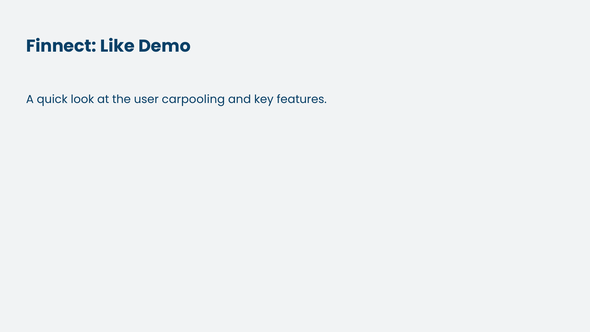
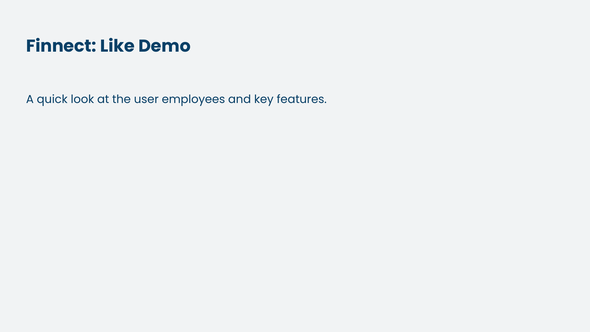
carpooling: carpooling -> employees
